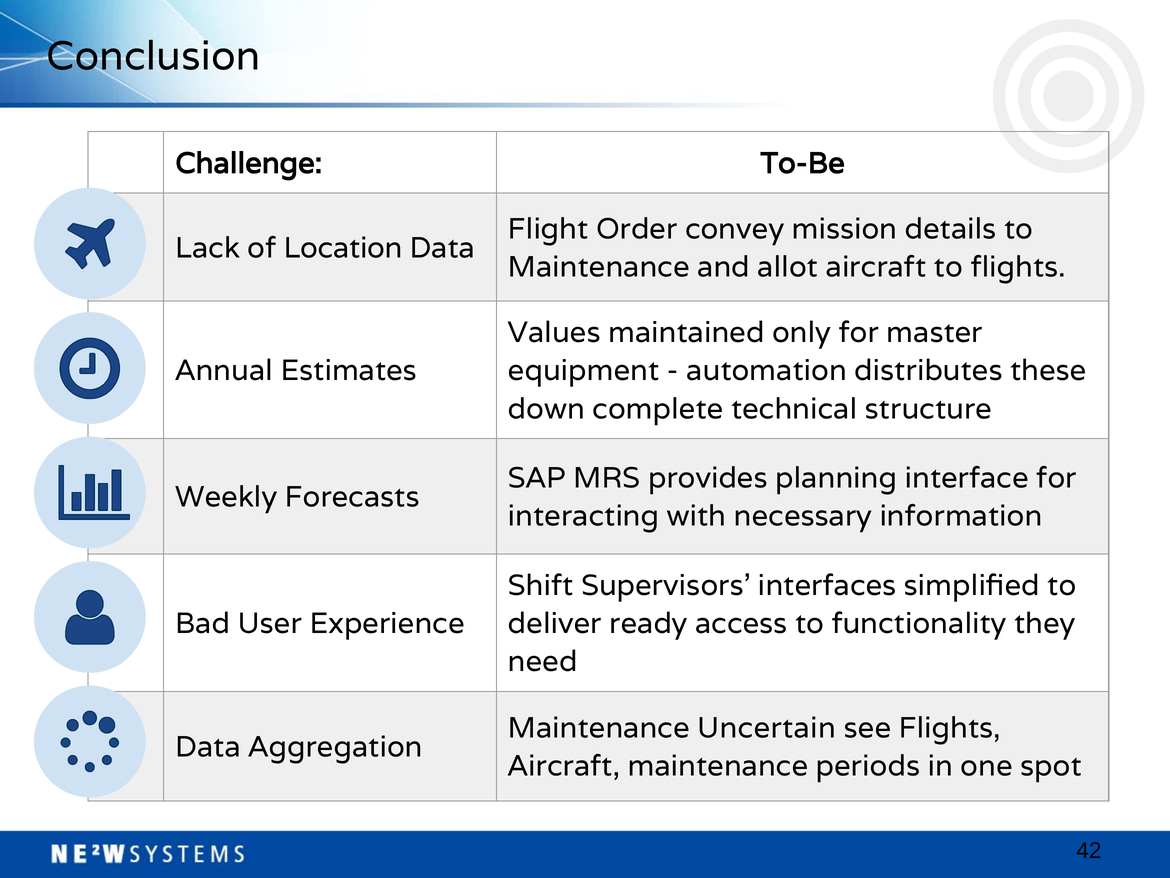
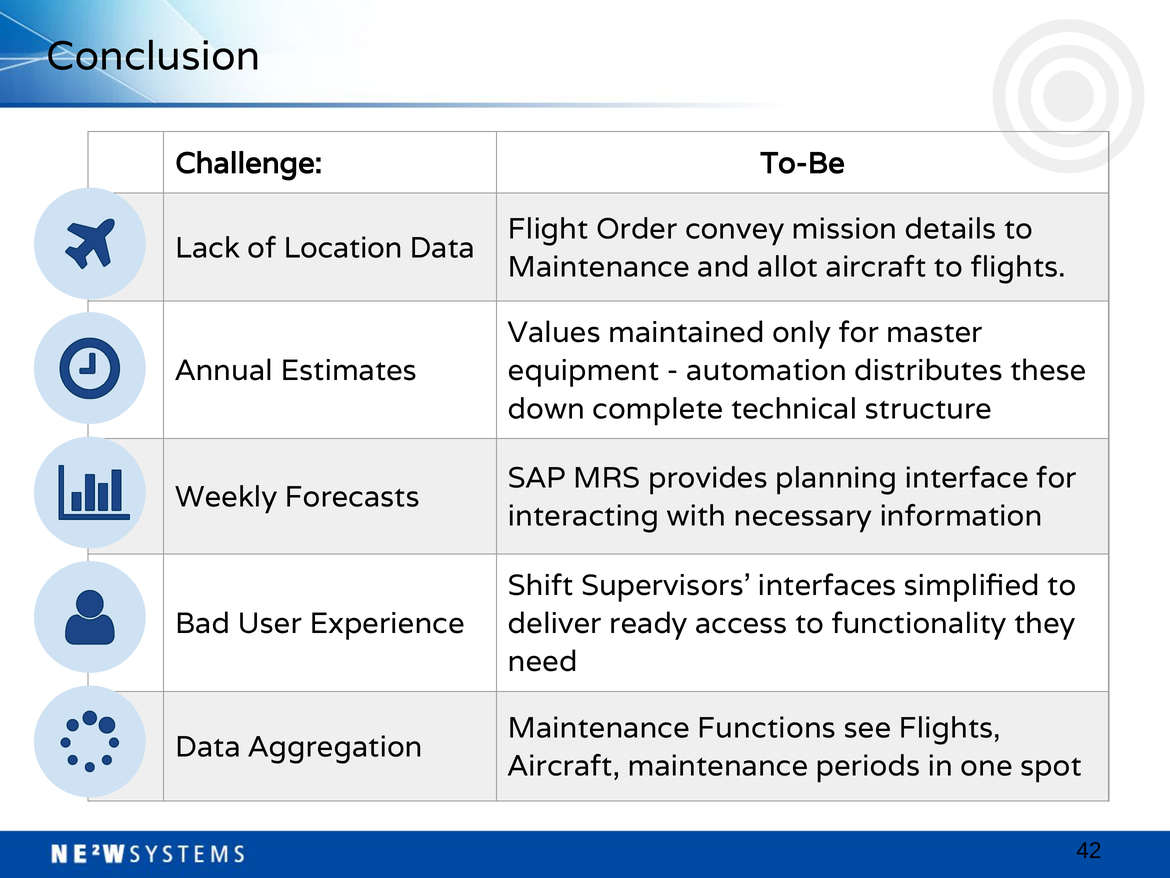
Uncertain: Uncertain -> Functions
